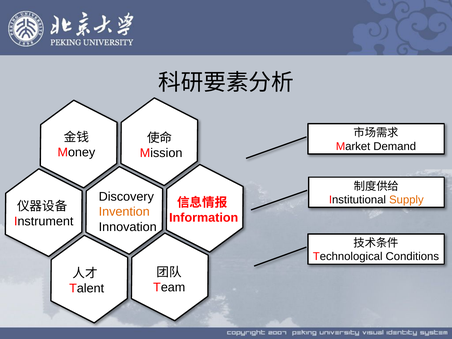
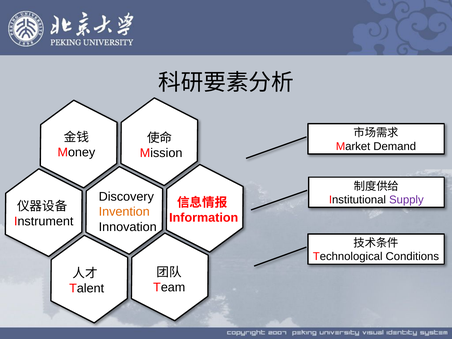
Supply colour: orange -> purple
